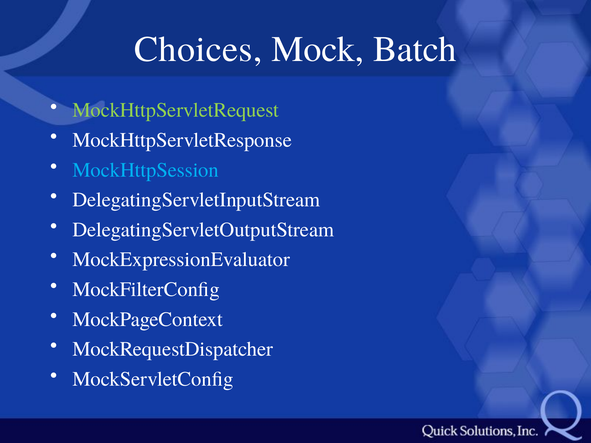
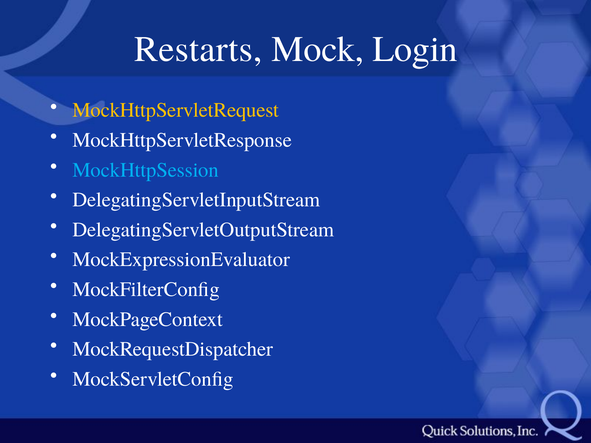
Choices: Choices -> Restarts
Batch: Batch -> Login
MockHttpServletRequest colour: light green -> yellow
